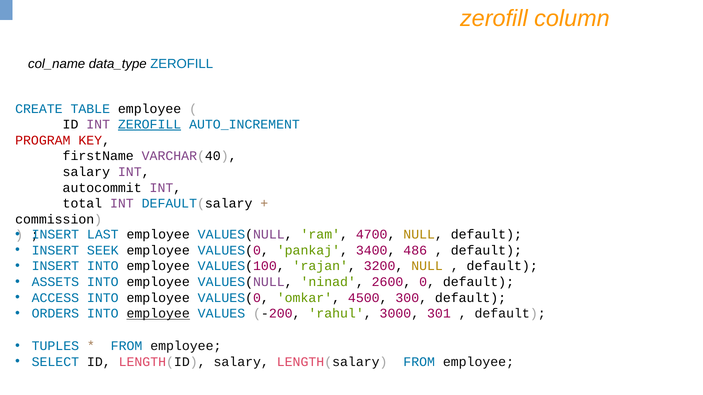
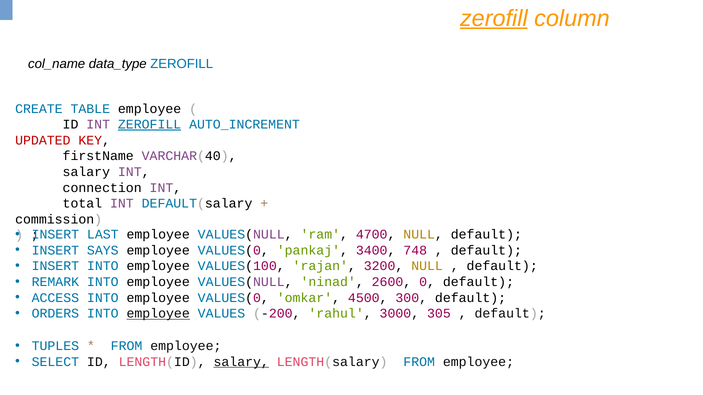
zerofill at (494, 18) underline: none -> present
PROGRAM: PROGRAM -> UPDATED
autocommit: autocommit -> connection
SEEK: SEEK -> SAYS
486: 486 -> 748
ASSETS: ASSETS -> REMARK
301: 301 -> 305
salary at (241, 362) underline: none -> present
